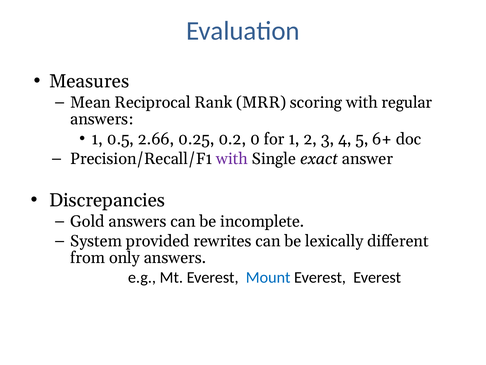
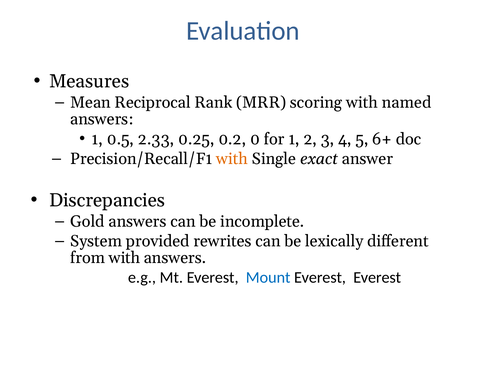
regular: regular -> named
2.66: 2.66 -> 2.33
with at (232, 159) colour: purple -> orange
from only: only -> with
